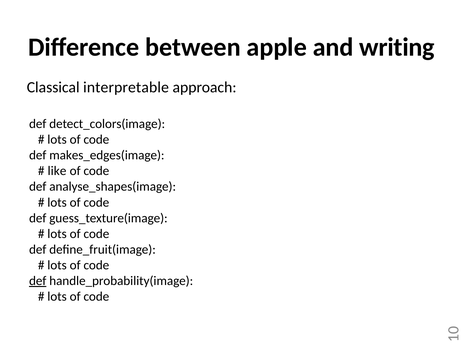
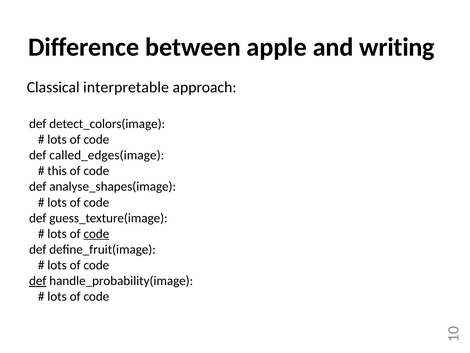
makes_edges(image: makes_edges(image -> called_edges(image
like: like -> this
code at (96, 233) underline: none -> present
